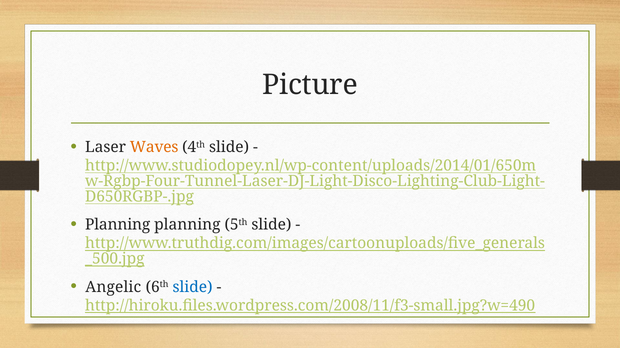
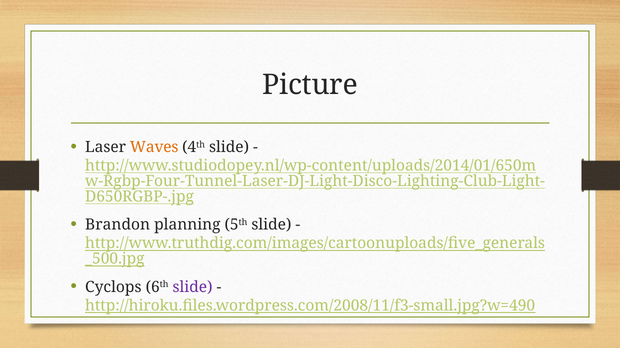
Planning at (118, 225): Planning -> Brandon
Angelic: Angelic -> Cyclops
slide at (193, 288) colour: blue -> purple
